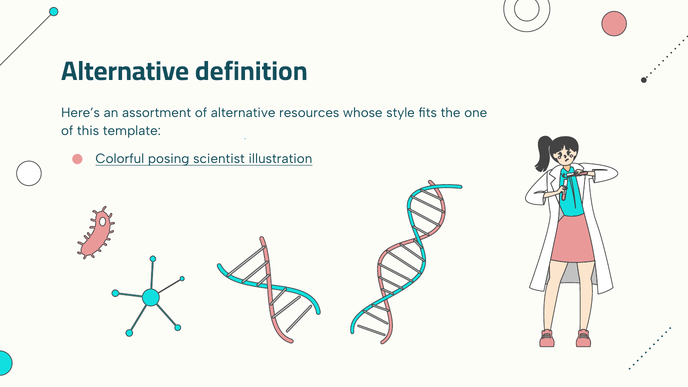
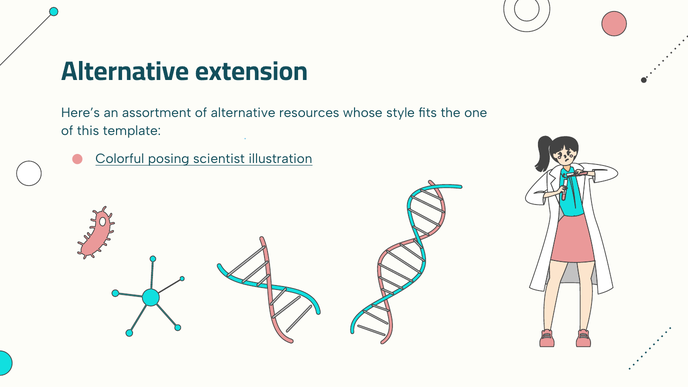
definition: definition -> extension
